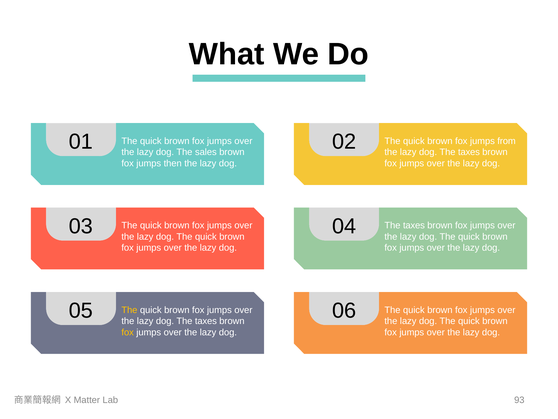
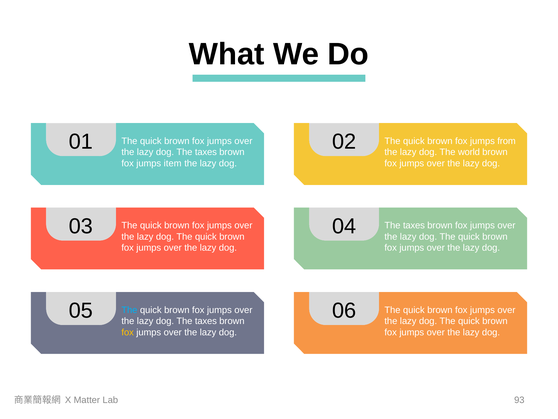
sales at (206, 152): sales -> taxes
taxes at (469, 152): taxes -> world
then: then -> item
The at (129, 310) colour: yellow -> light blue
